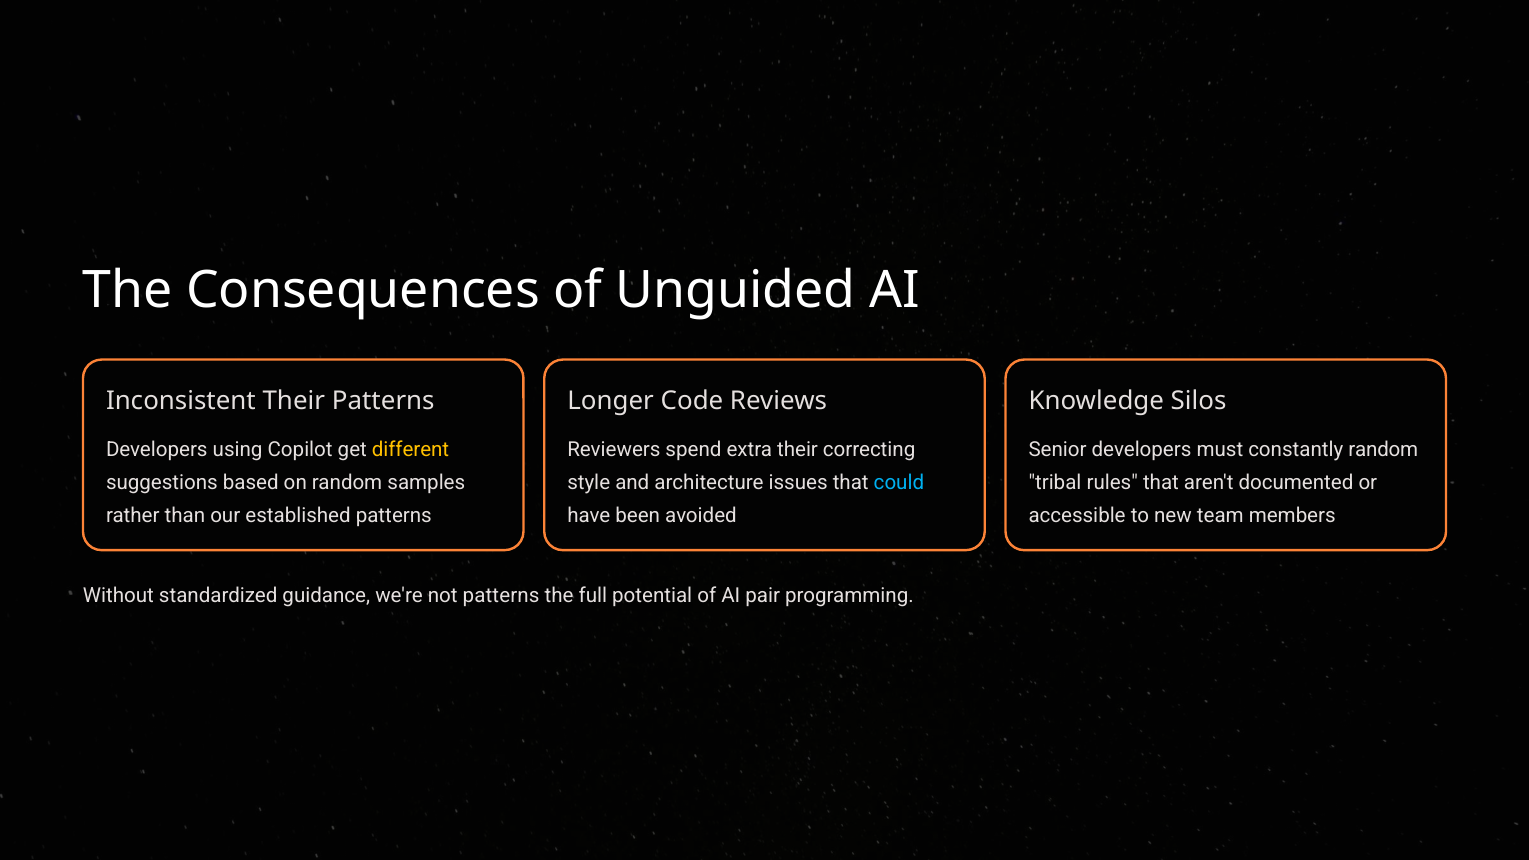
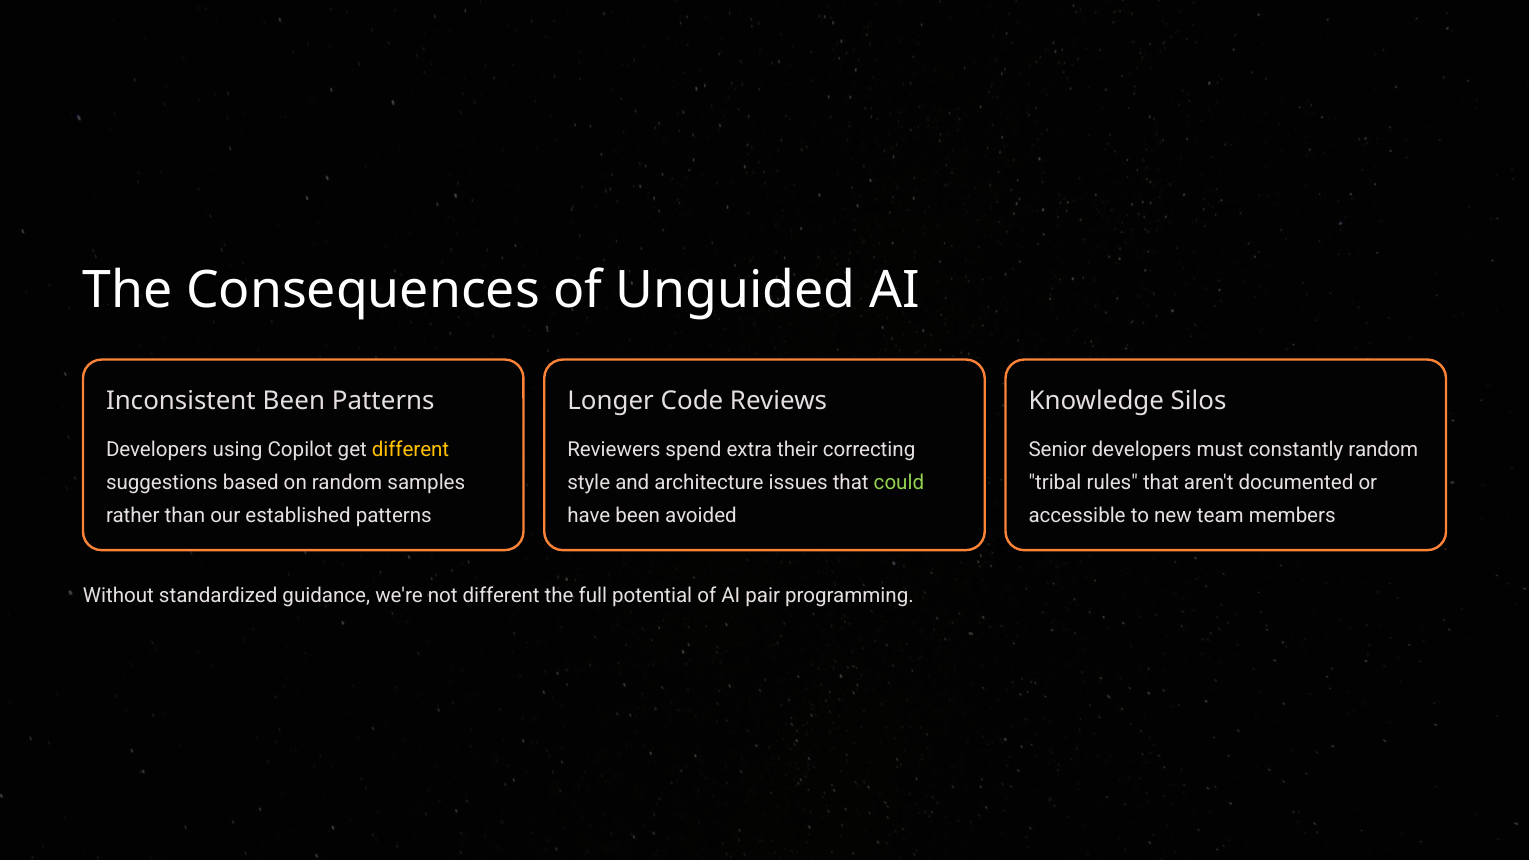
Inconsistent Their: Their -> Been
could colour: light blue -> light green
not patterns: patterns -> different
